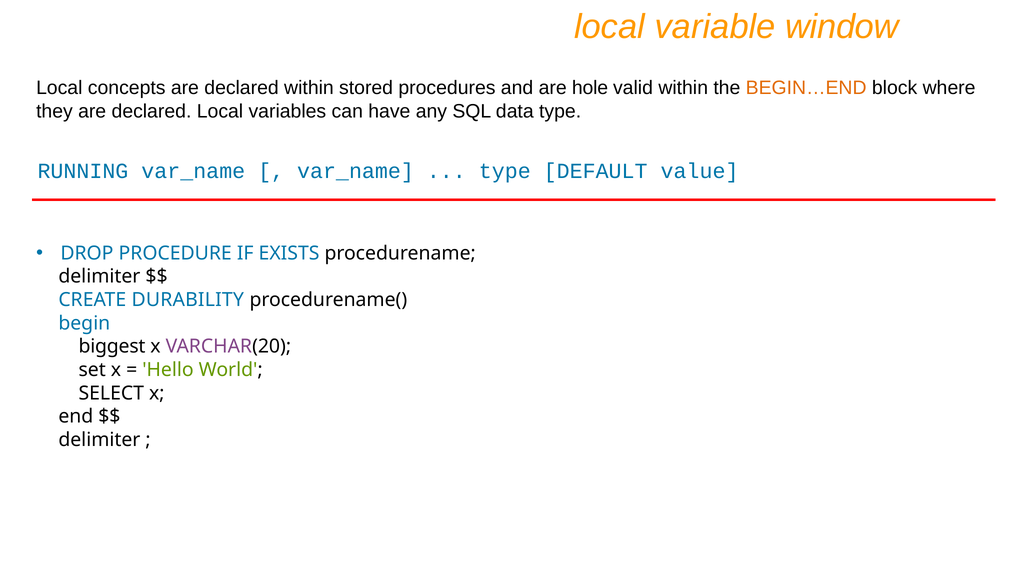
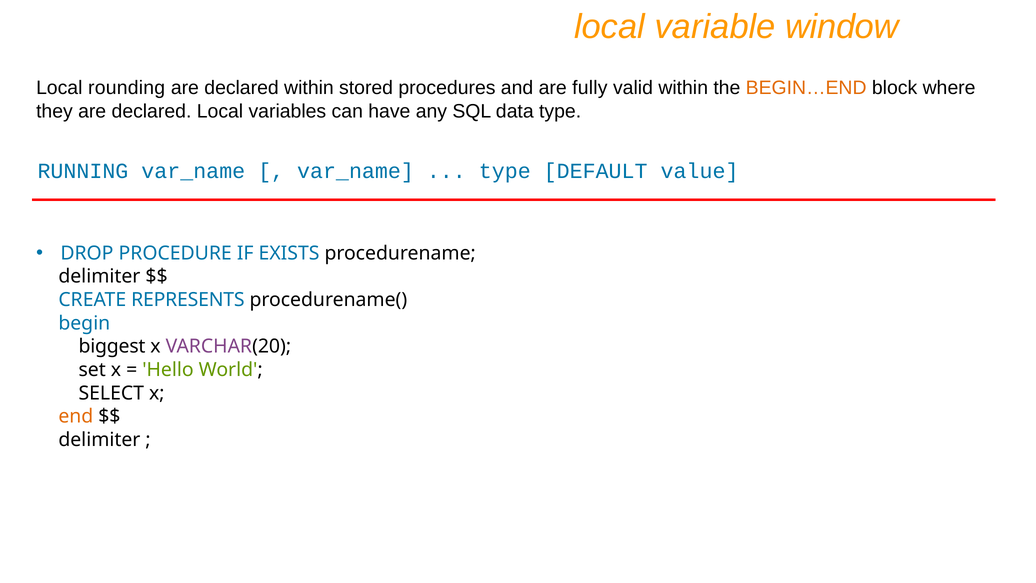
concepts: concepts -> rounding
hole: hole -> fully
DURABILITY: DURABILITY -> REPRESENTS
end colour: black -> orange
